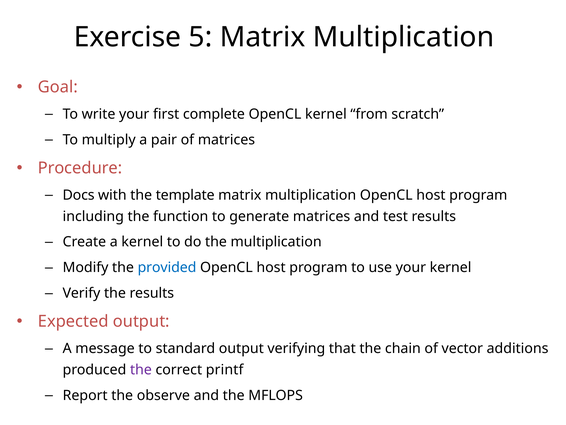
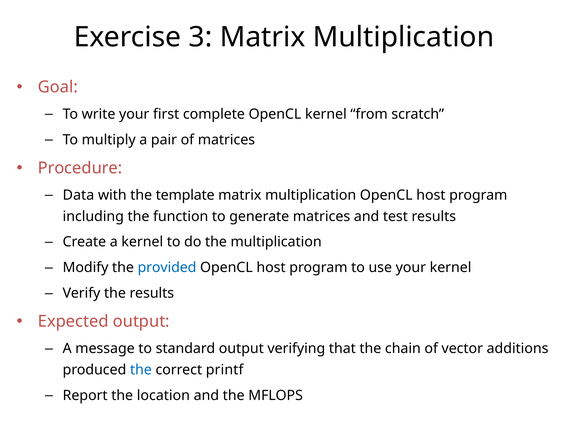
5: 5 -> 3
Docs: Docs -> Data
the at (141, 369) colour: purple -> blue
observe: observe -> location
